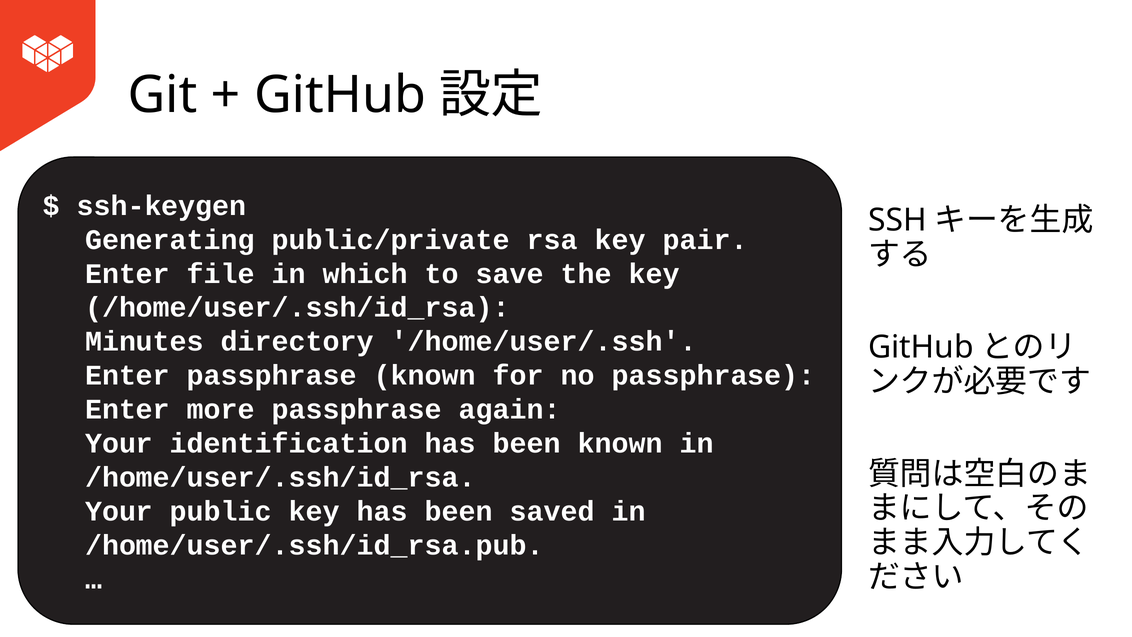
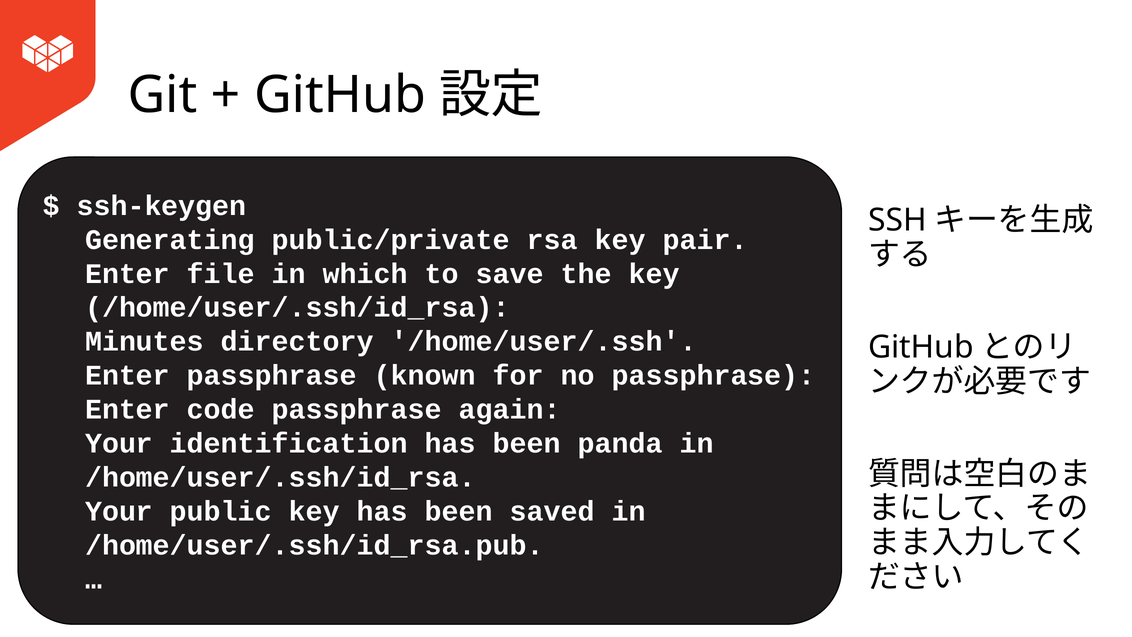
more: more -> code
been known: known -> panda
